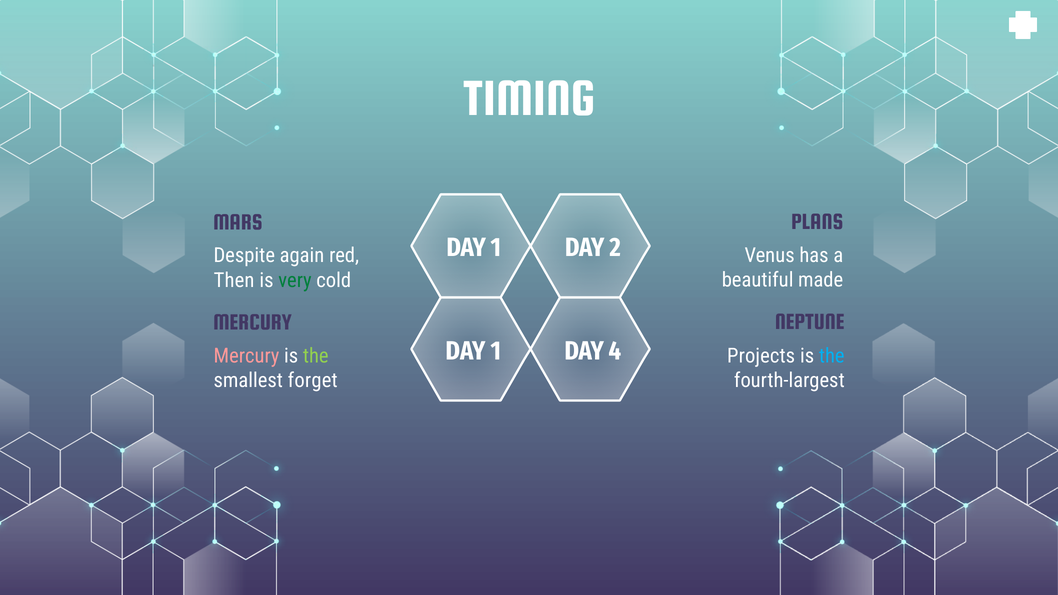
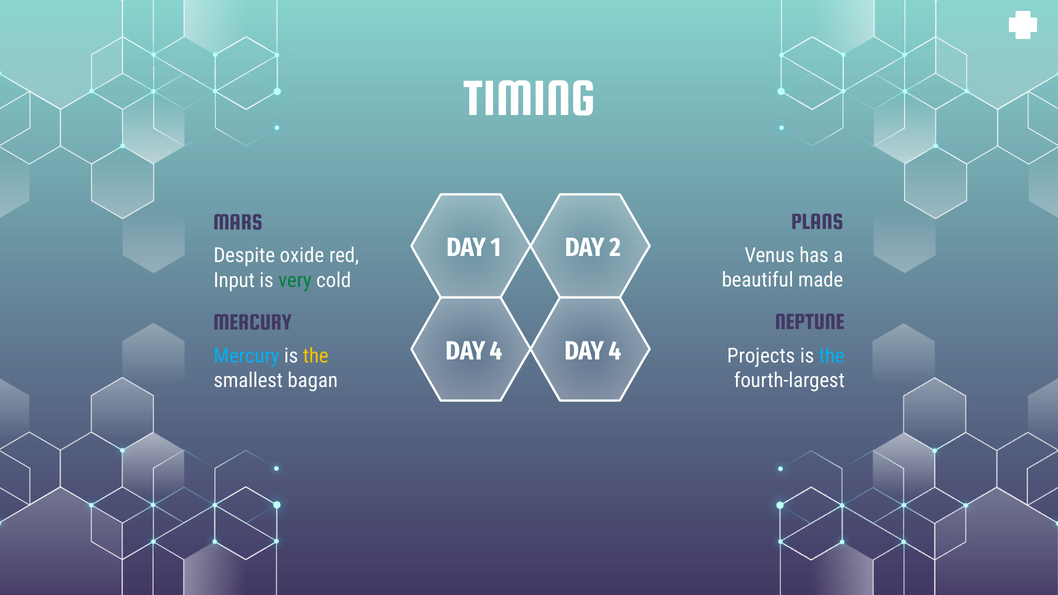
again: again -> oxide
Then: Then -> Input
1 at (496, 351): 1 -> 4
Mercury at (247, 356) colour: pink -> light blue
the at (316, 356) colour: light green -> yellow
forget: forget -> bagan
